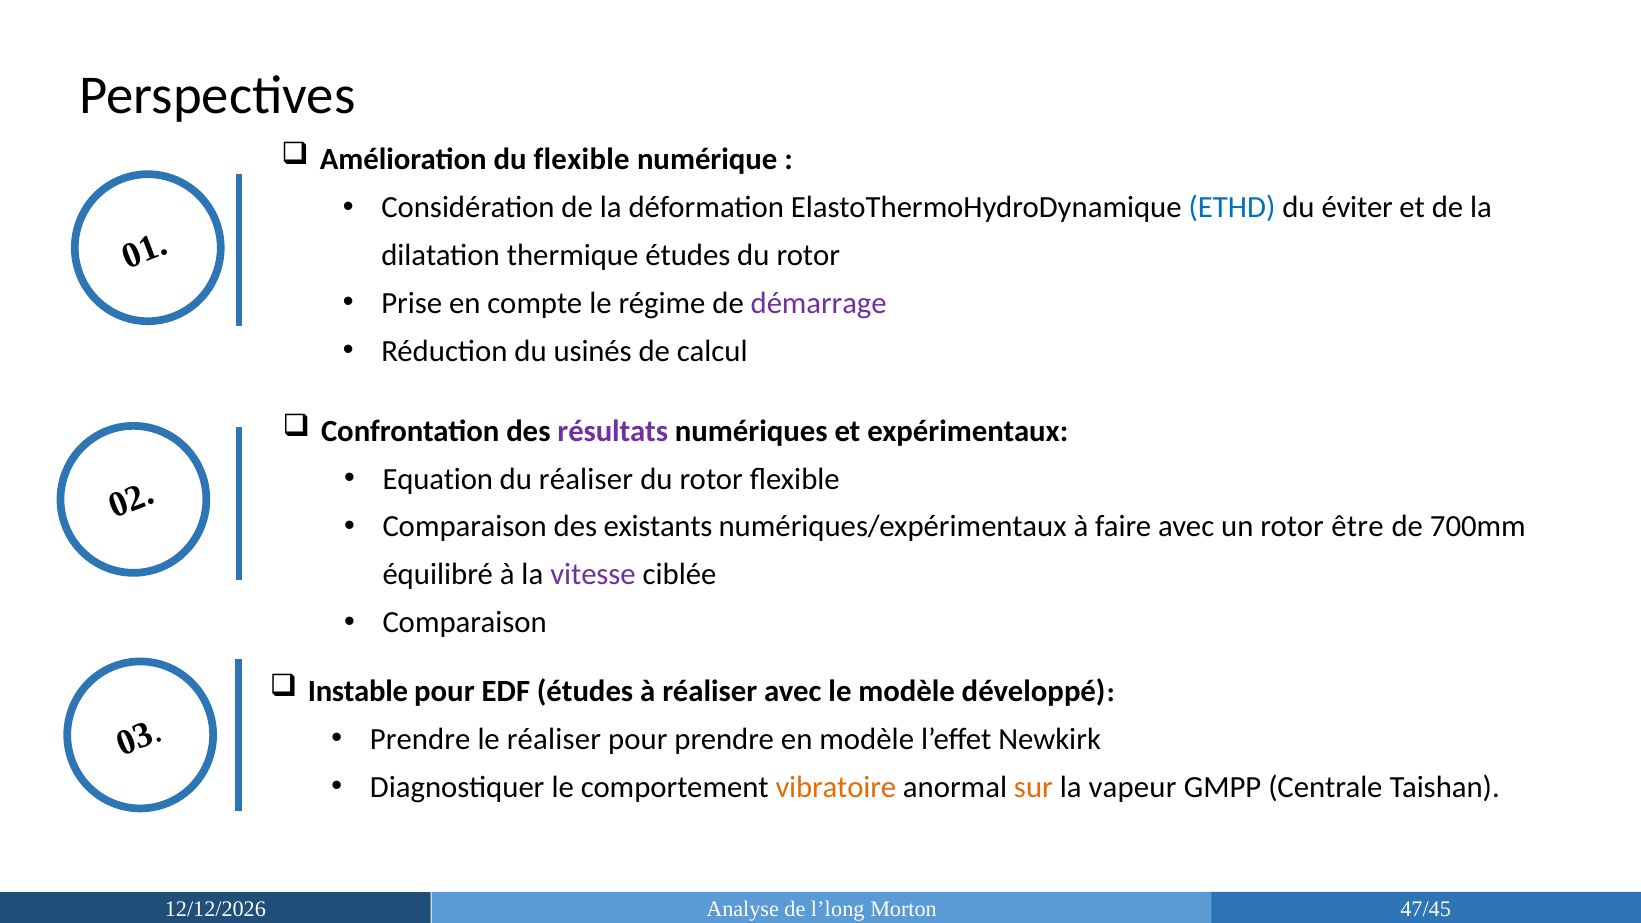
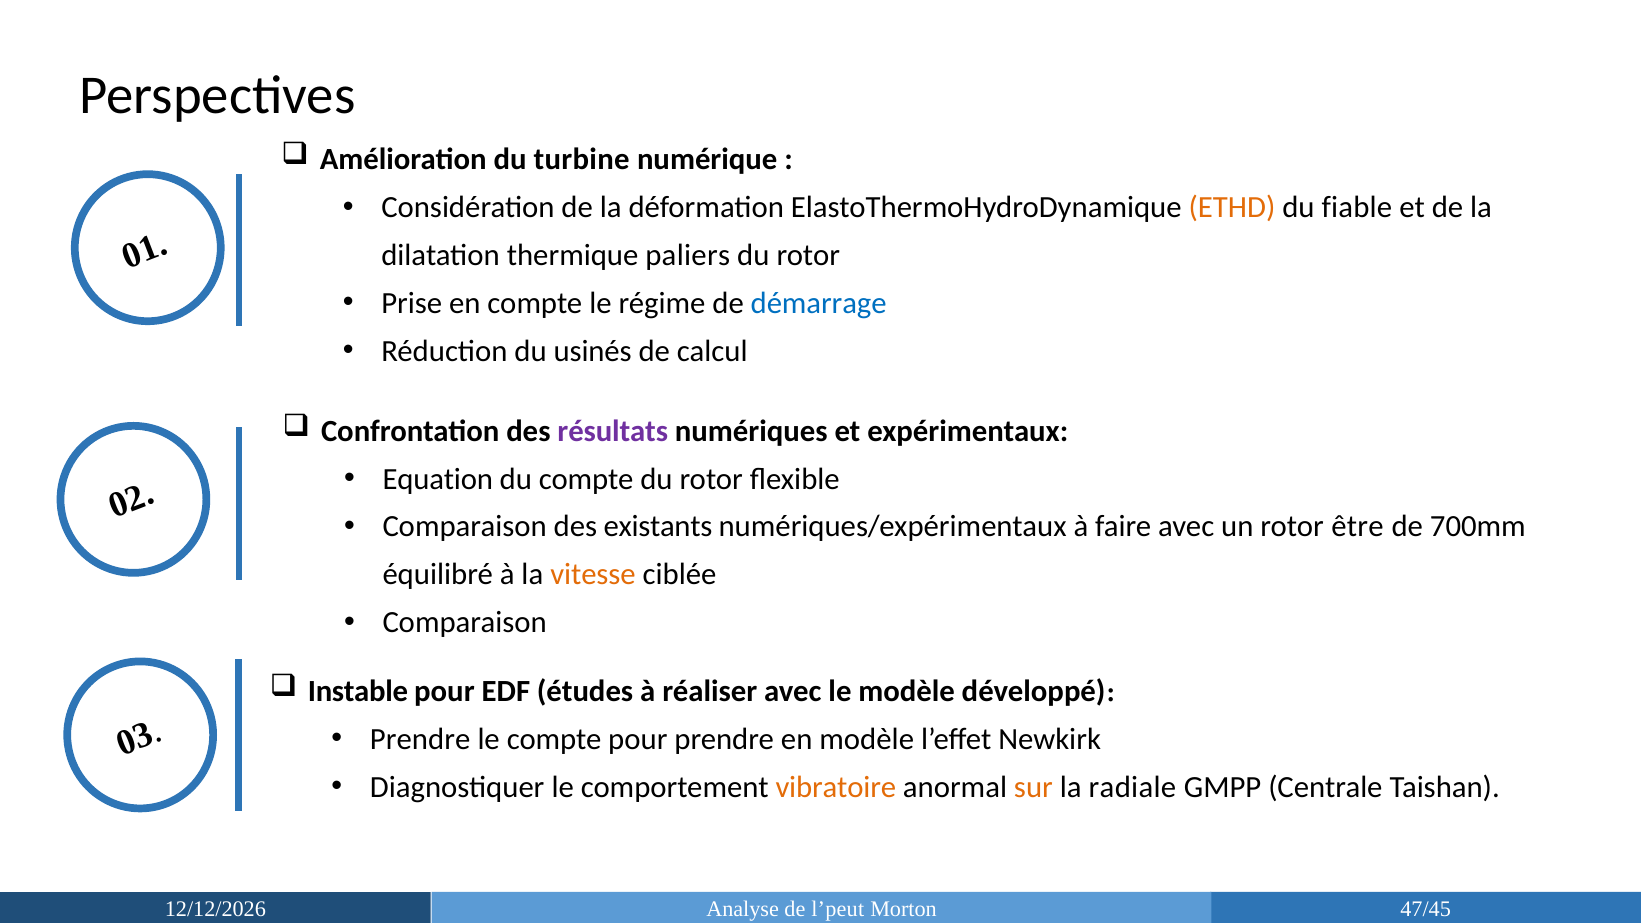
du flexible: flexible -> turbine
ETHD colour: blue -> orange
éviter: éviter -> fiable
thermique études: études -> paliers
démarrage colour: purple -> blue
du réaliser: réaliser -> compte
vitesse colour: purple -> orange
le réaliser: réaliser -> compte
vapeur: vapeur -> radiale
l’long: l’long -> l’peut
